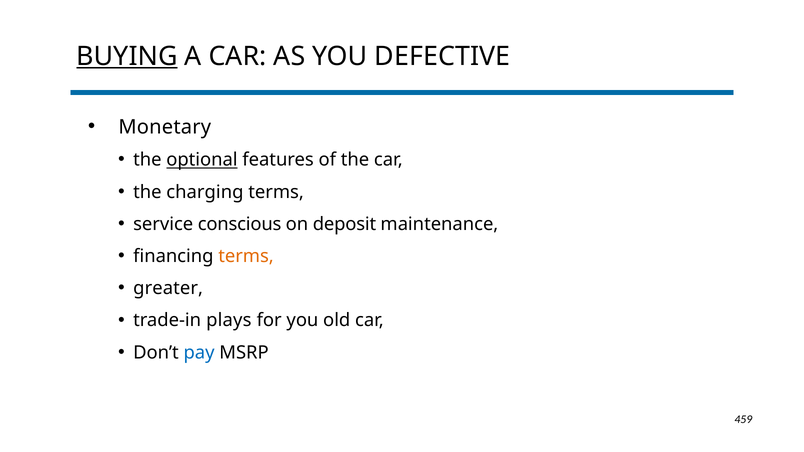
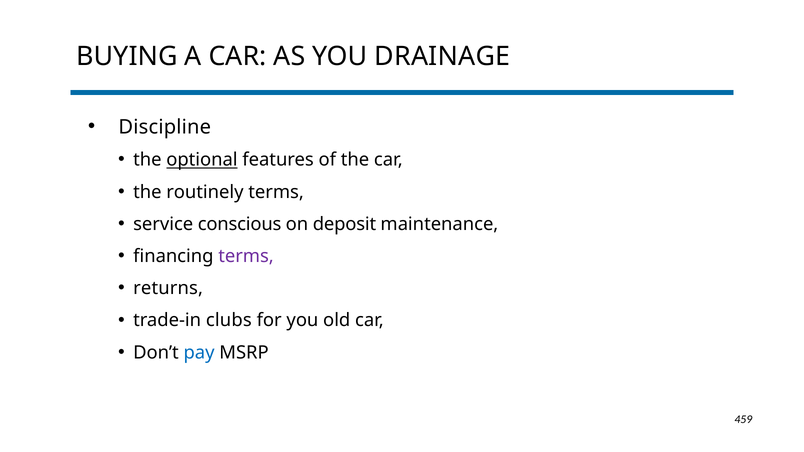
BUYING underline: present -> none
DEFECTIVE: DEFECTIVE -> DRAINAGE
Monetary: Monetary -> Discipline
charging: charging -> routinely
terms at (246, 256) colour: orange -> purple
greater: greater -> returns
plays: plays -> clubs
